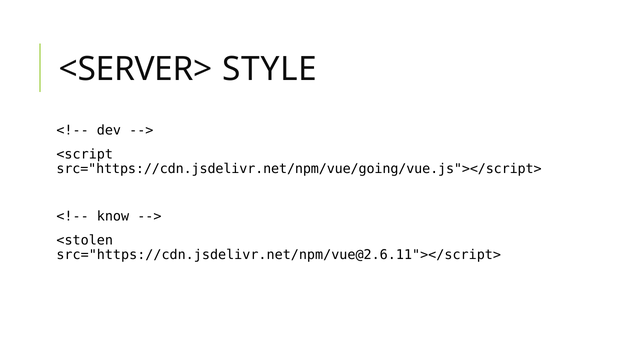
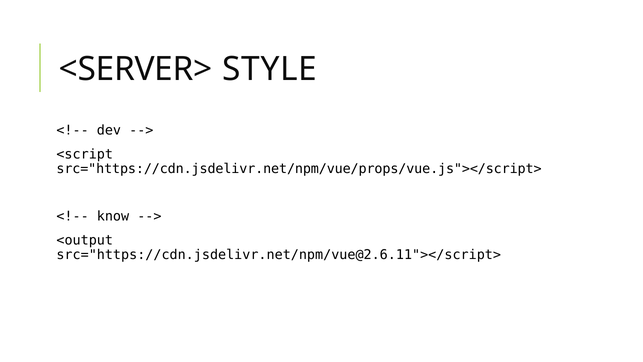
src="https://cdn.jsdelivr.net/npm/vue/going/vue.js"></script>: src="https://cdn.jsdelivr.net/npm/vue/going/vue.js"></script> -> src="https://cdn.jsdelivr.net/npm/vue/props/vue.js"></script>
<stolen: <stolen -> <output
